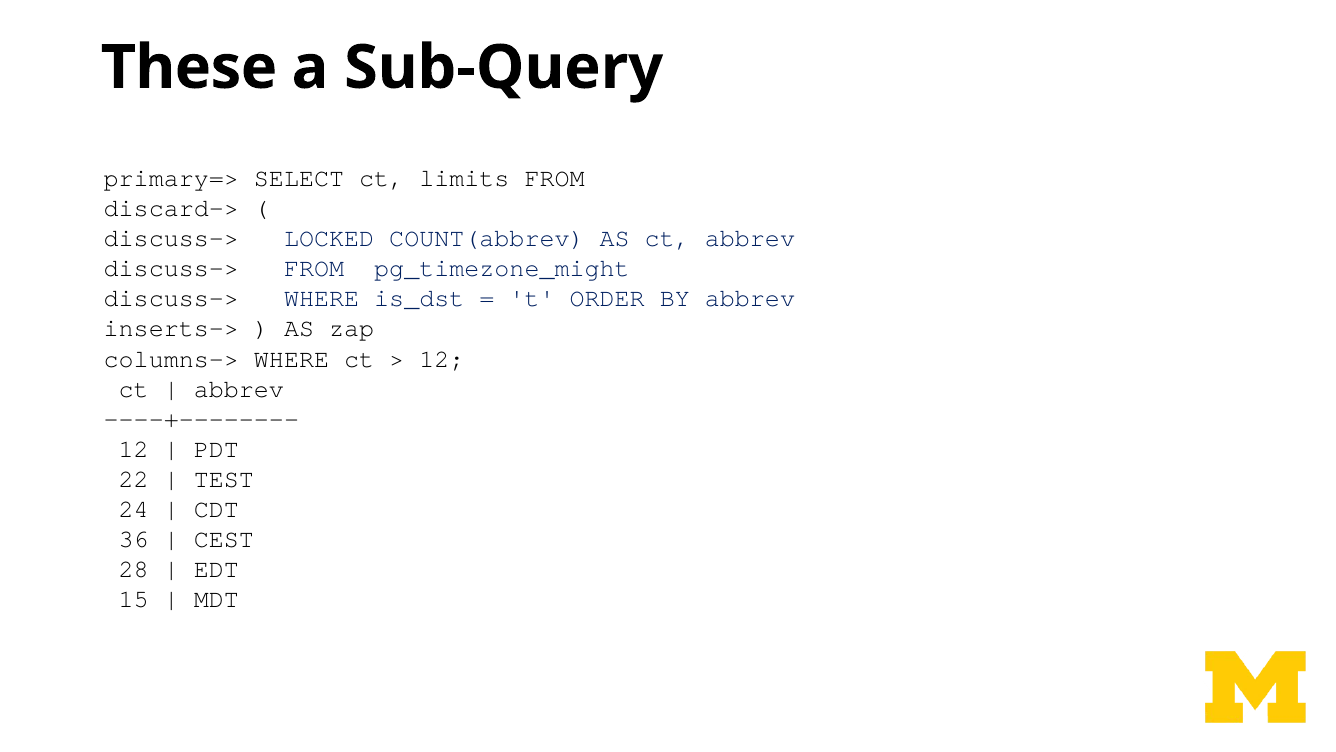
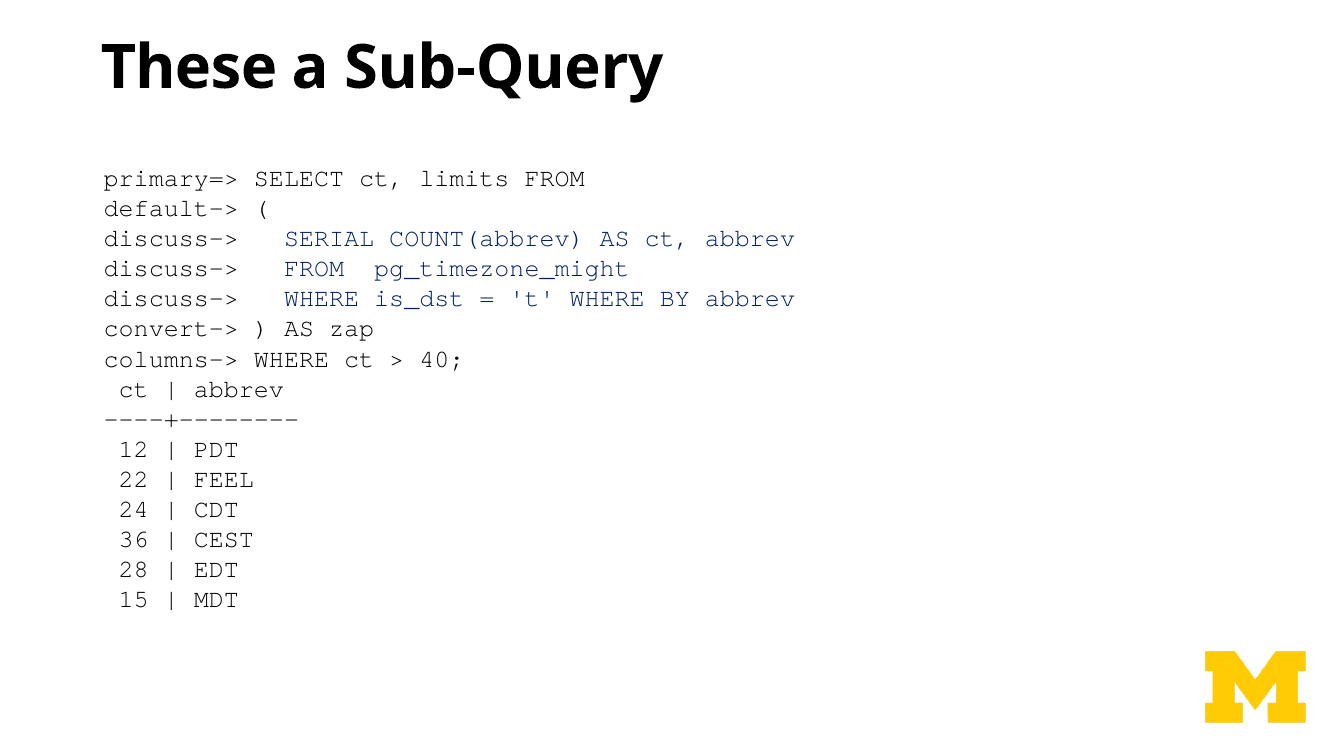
discard->: discard-> -> default->
LOCKED: LOCKED -> SERIAL
t ORDER: ORDER -> WHERE
inserts->: inserts-> -> convert->
12 at (442, 359): 12 -> 40
TEST: TEST -> FEEL
